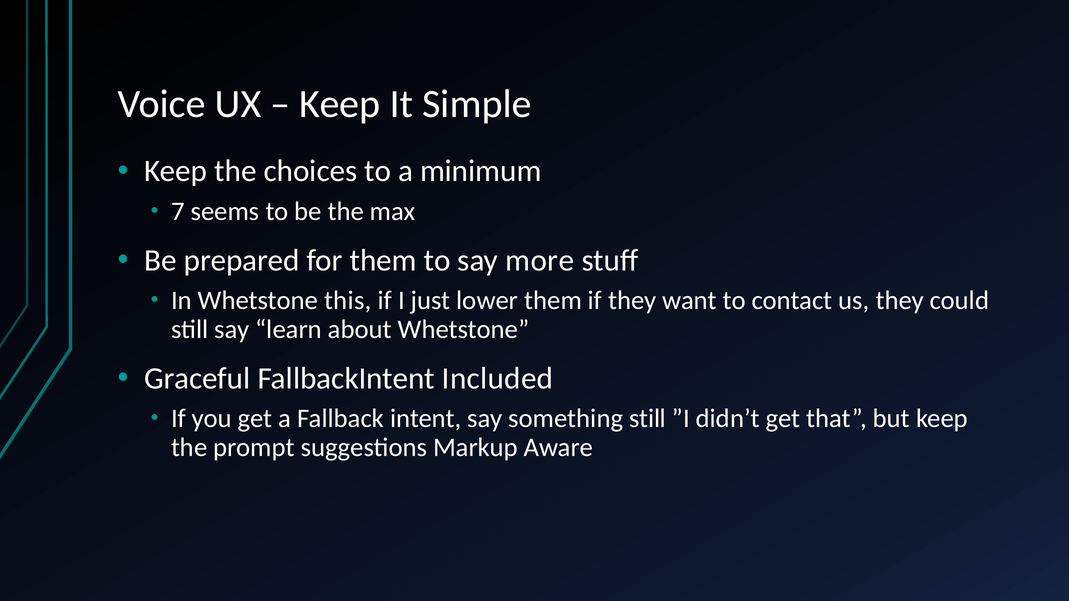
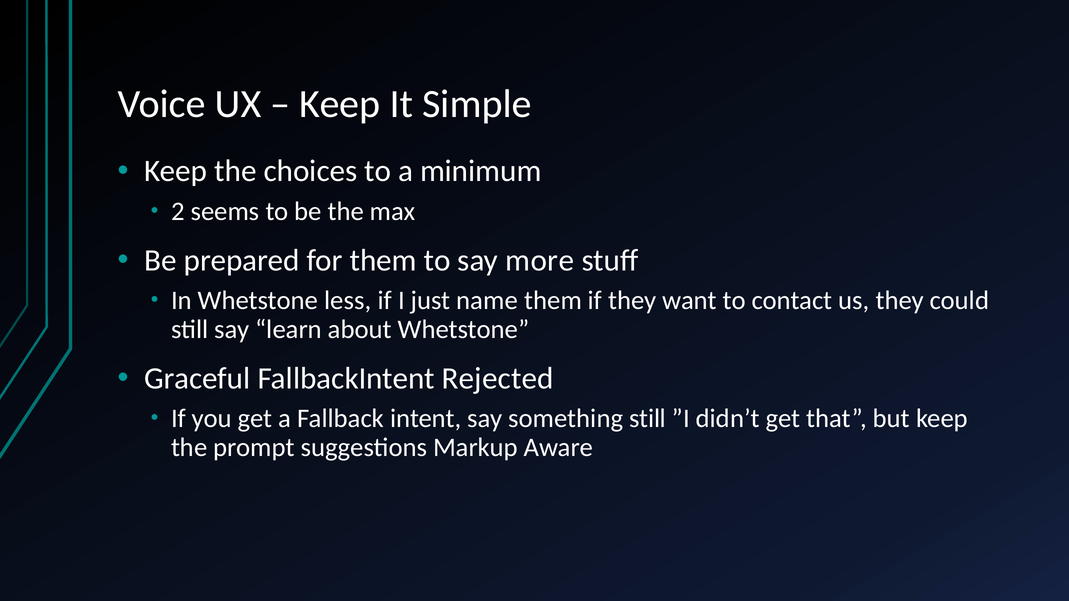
7: 7 -> 2
this: this -> less
lower: lower -> name
Included: Included -> Rejected
